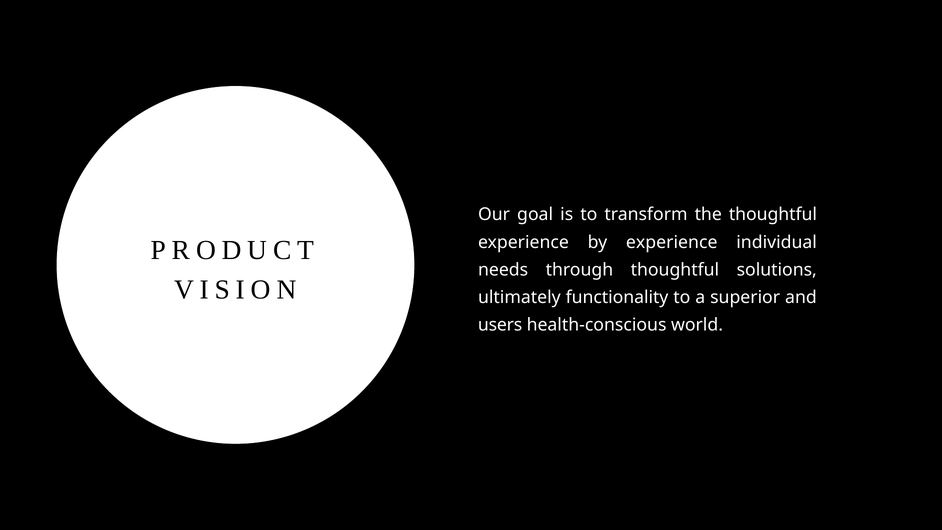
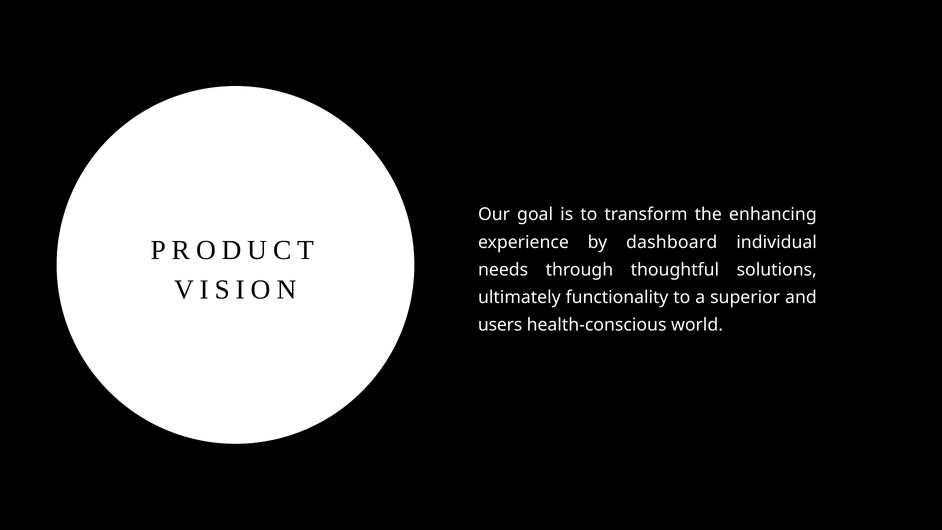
the thoughtful: thoughtful -> enhancing
by experience: experience -> dashboard
